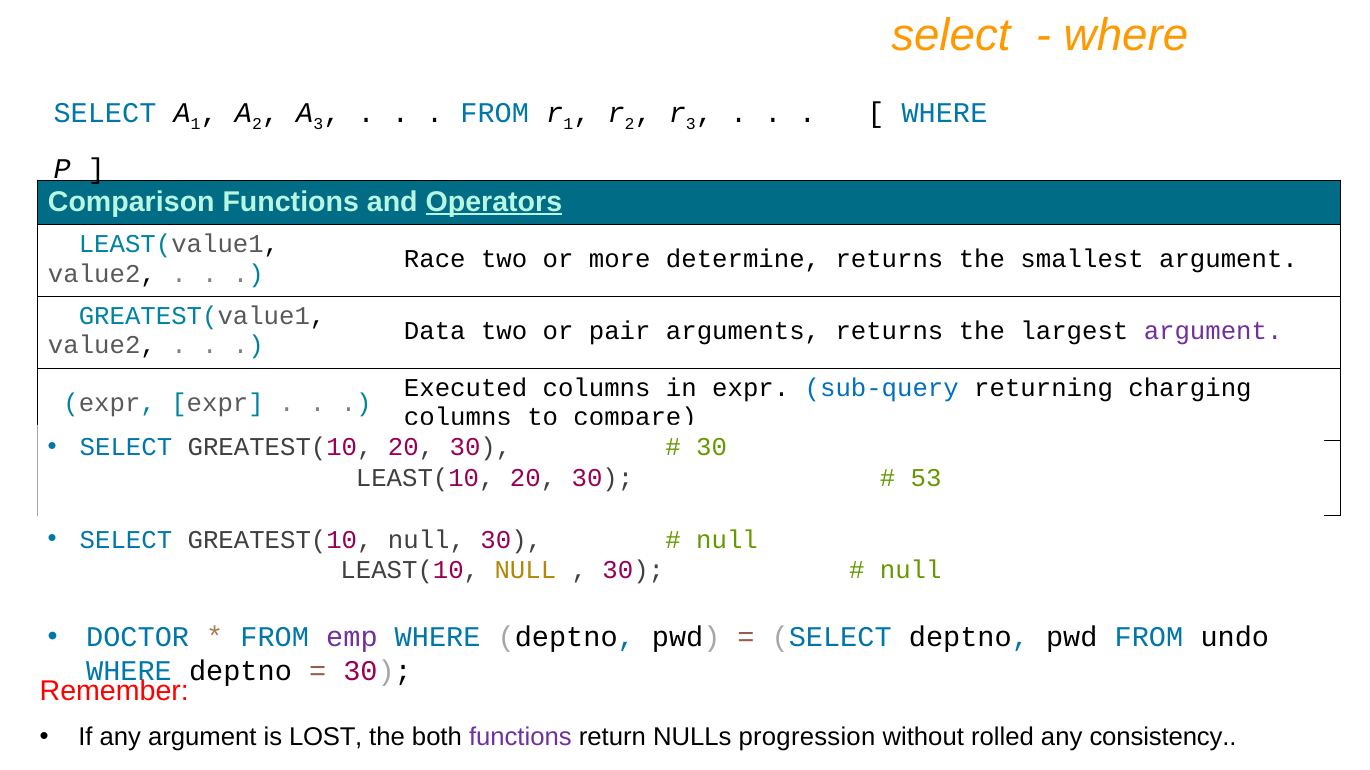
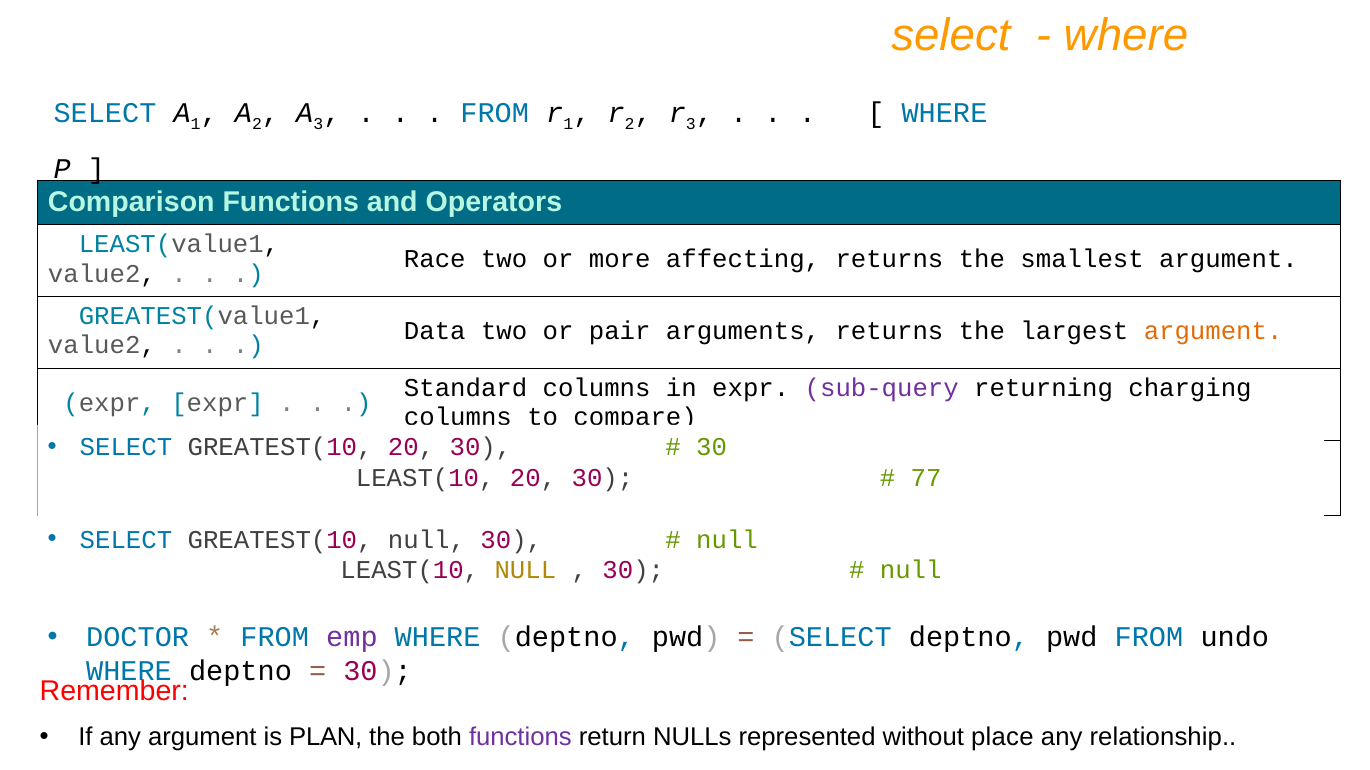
Operators underline: present -> none
determine: determine -> affecting
argument at (1213, 331) colour: purple -> orange
Executed: Executed -> Standard
sub-query colour: blue -> purple
53: 53 -> 77
LOST: LOST -> PLAN
progression: progression -> represented
rolled: rolled -> place
consistency: consistency -> relationship
